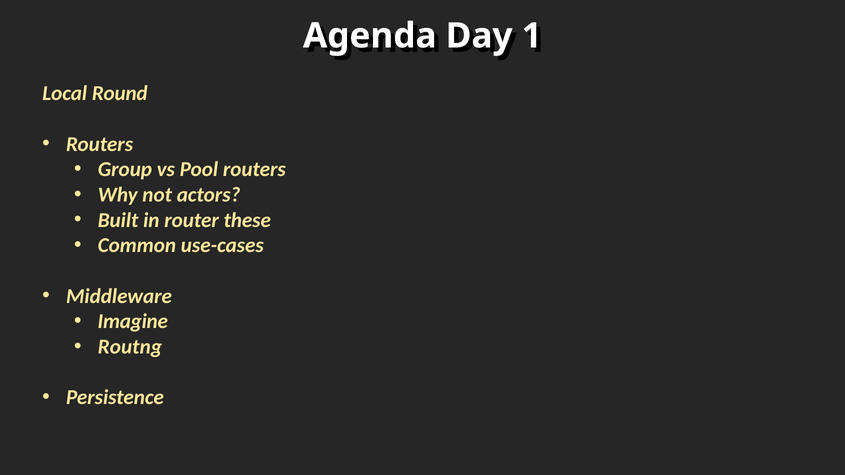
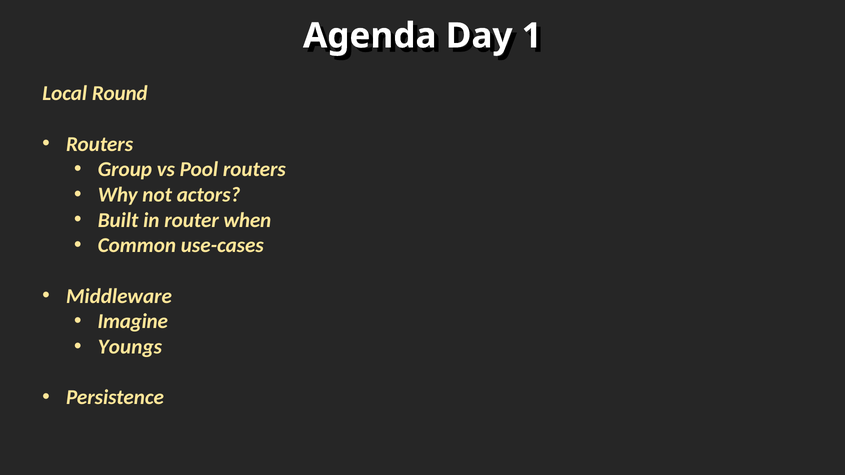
these: these -> when
Routng: Routng -> Youngs
